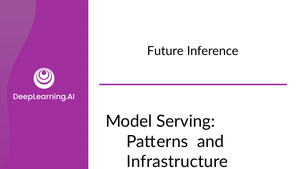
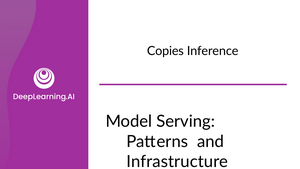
Future: Future -> Copies
